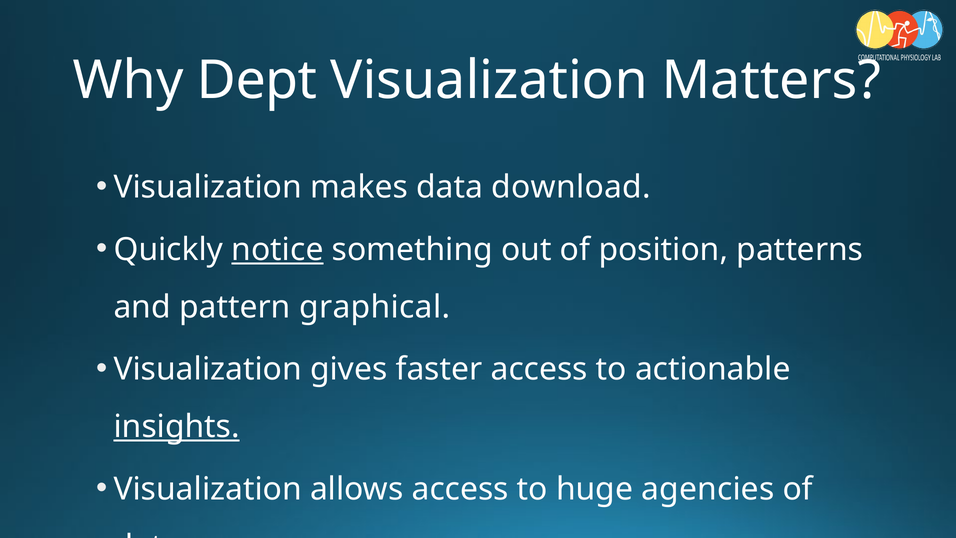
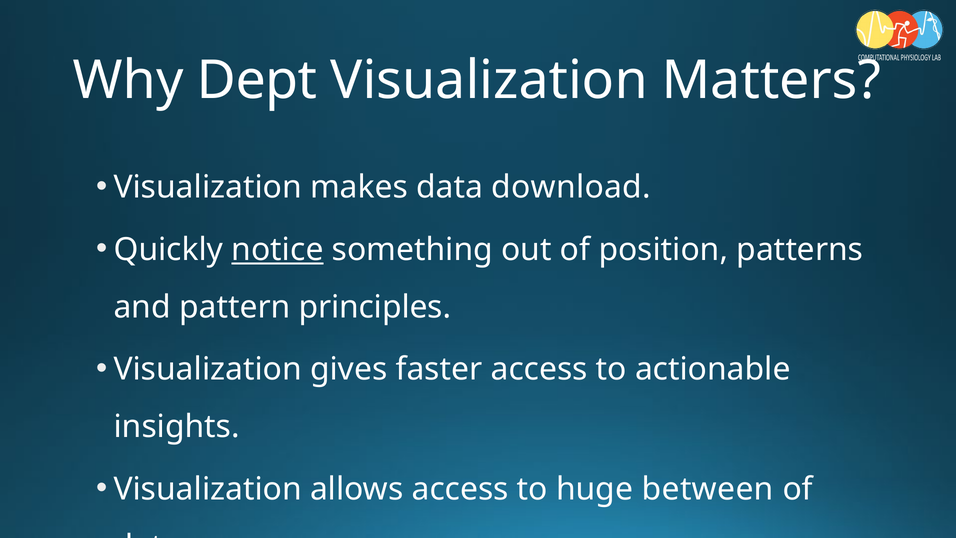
graphical: graphical -> principles
insights underline: present -> none
agencies: agencies -> between
